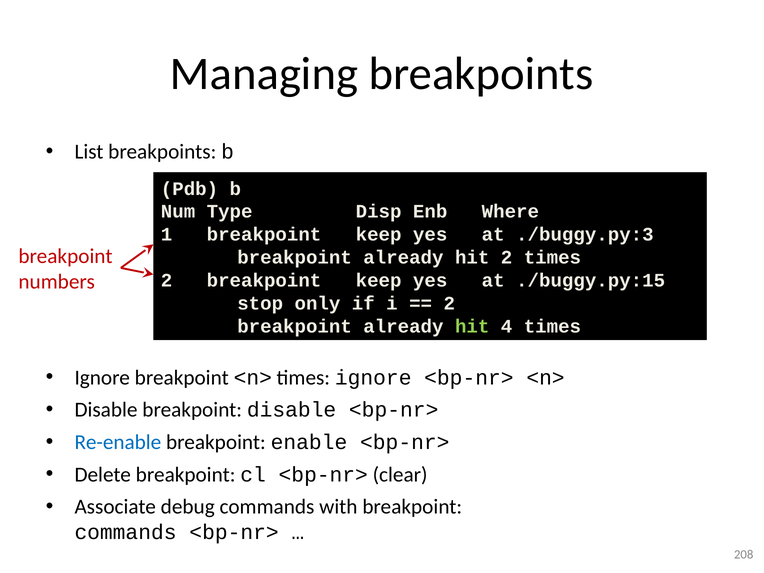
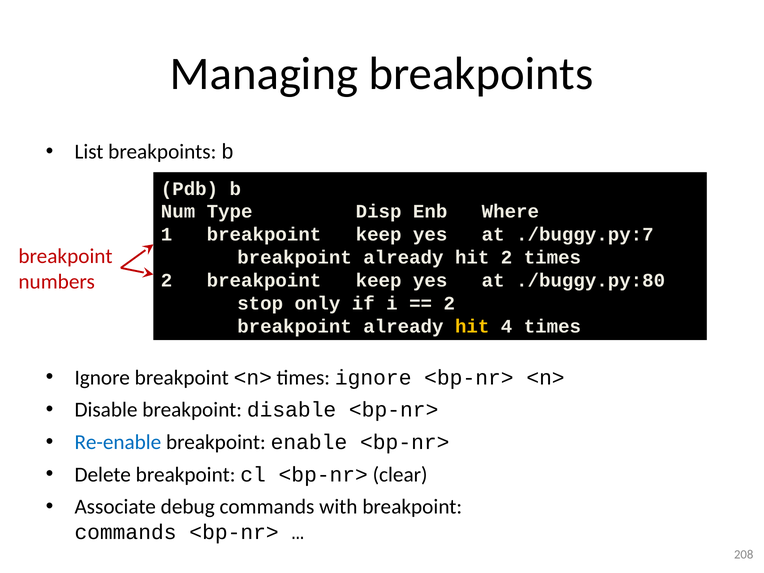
./buggy.py:3: ./buggy.py:3 -> ./buggy.py:7
./buggy.py:15: ./buggy.py:15 -> ./buggy.py:80
hit at (472, 326) colour: light green -> yellow
